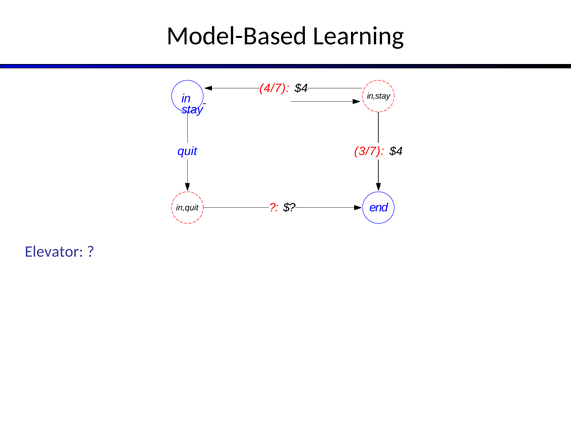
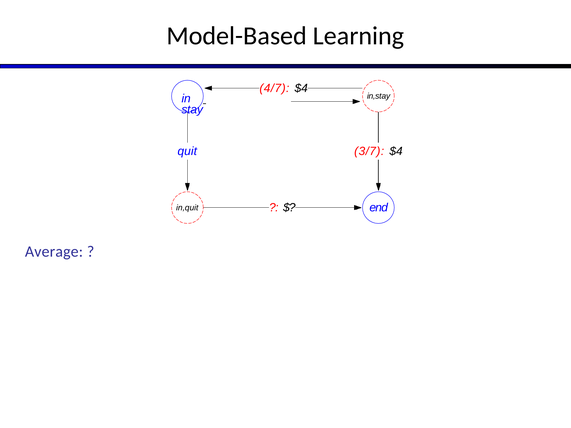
Elevator: Elevator -> Average
